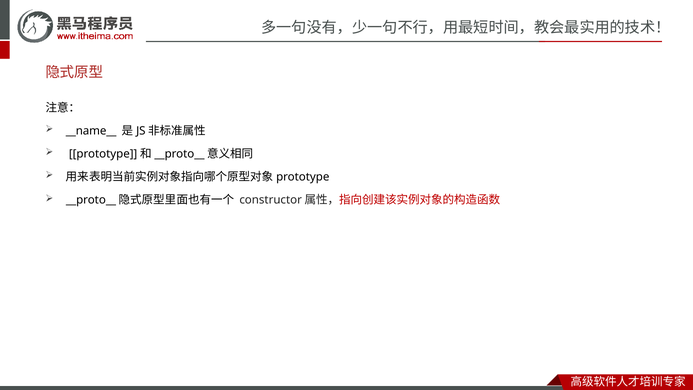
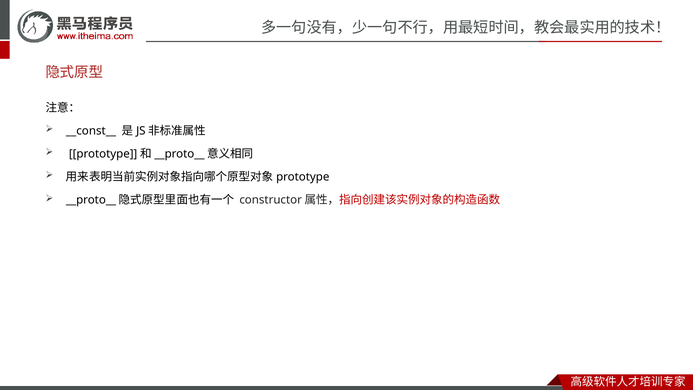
__name__: __name__ -> __const__
